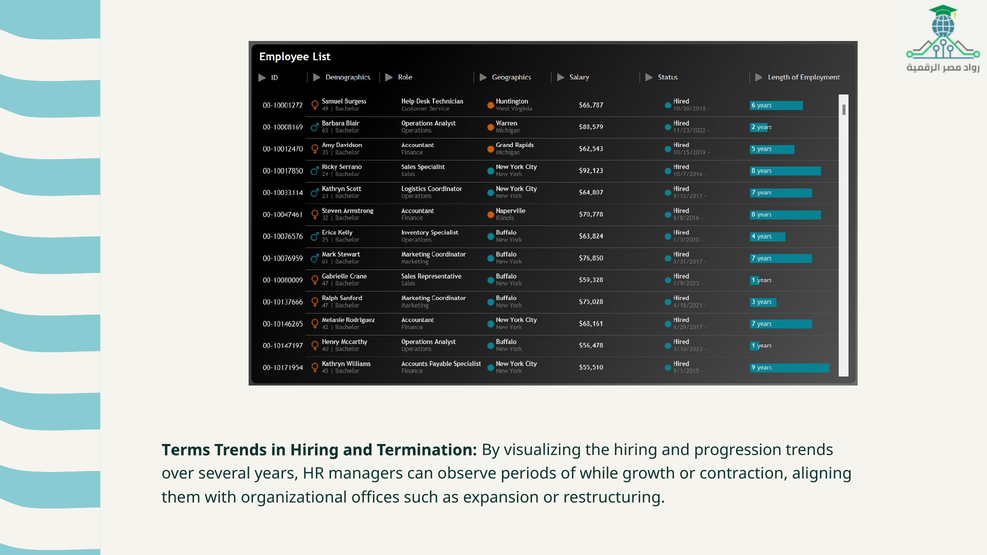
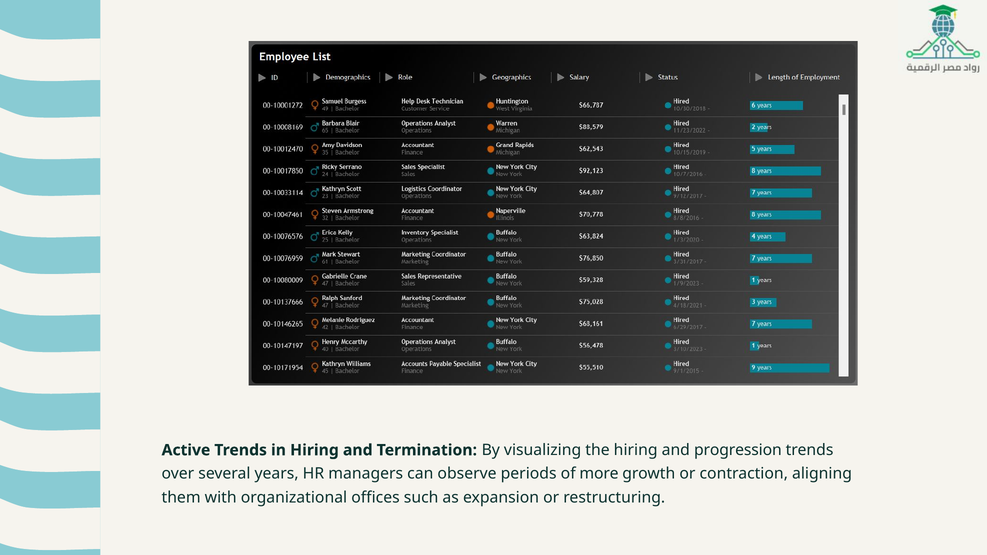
Terms: Terms -> Active
while: while -> more
